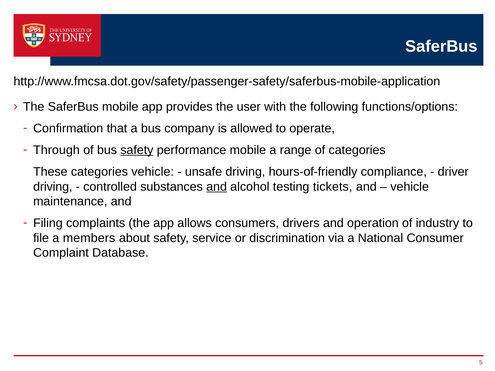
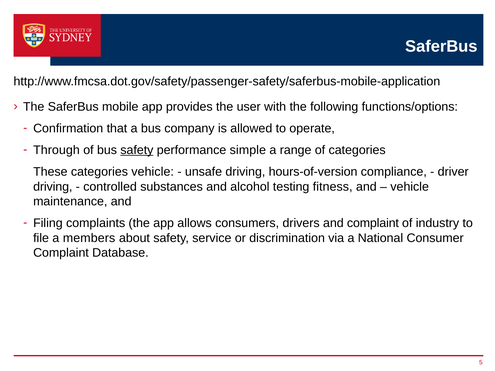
performance mobile: mobile -> simple
hours-of-friendly: hours-of-friendly -> hours-of-version
and at (217, 187) underline: present -> none
tickets: tickets -> fitness
and operation: operation -> complaint
